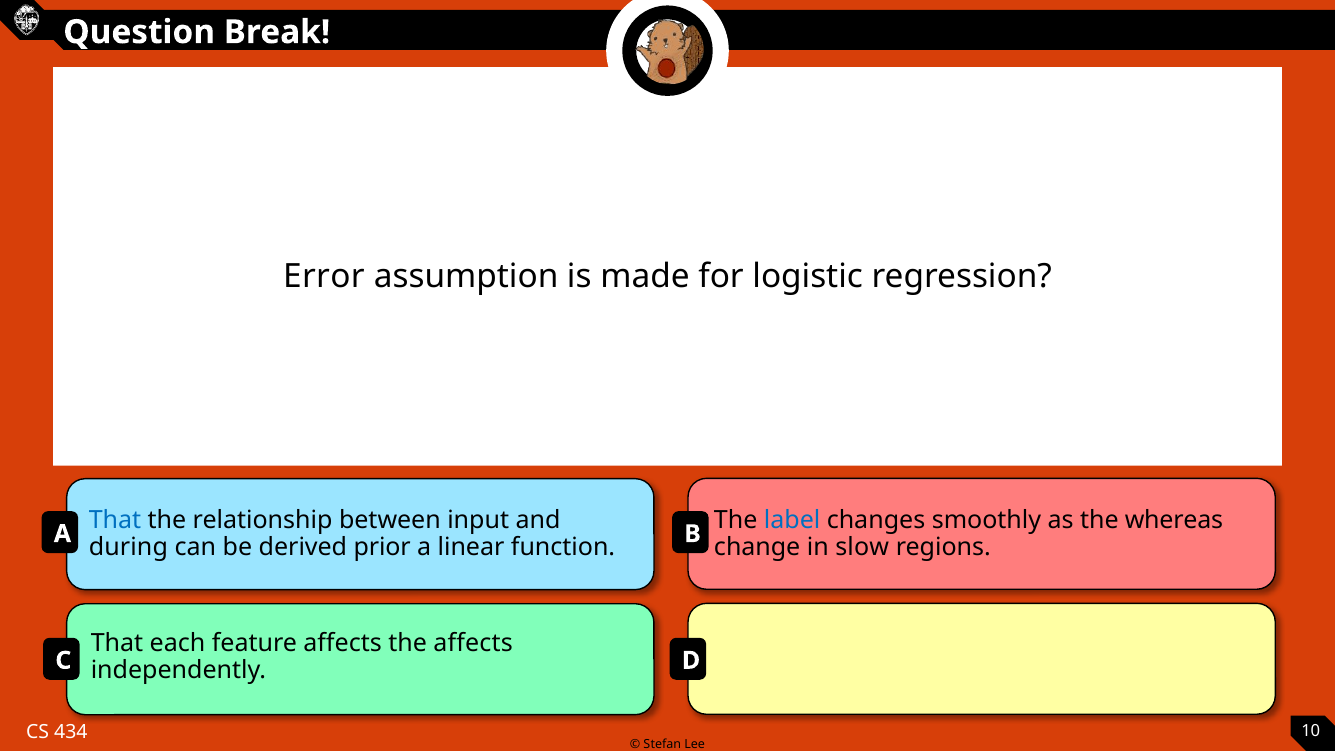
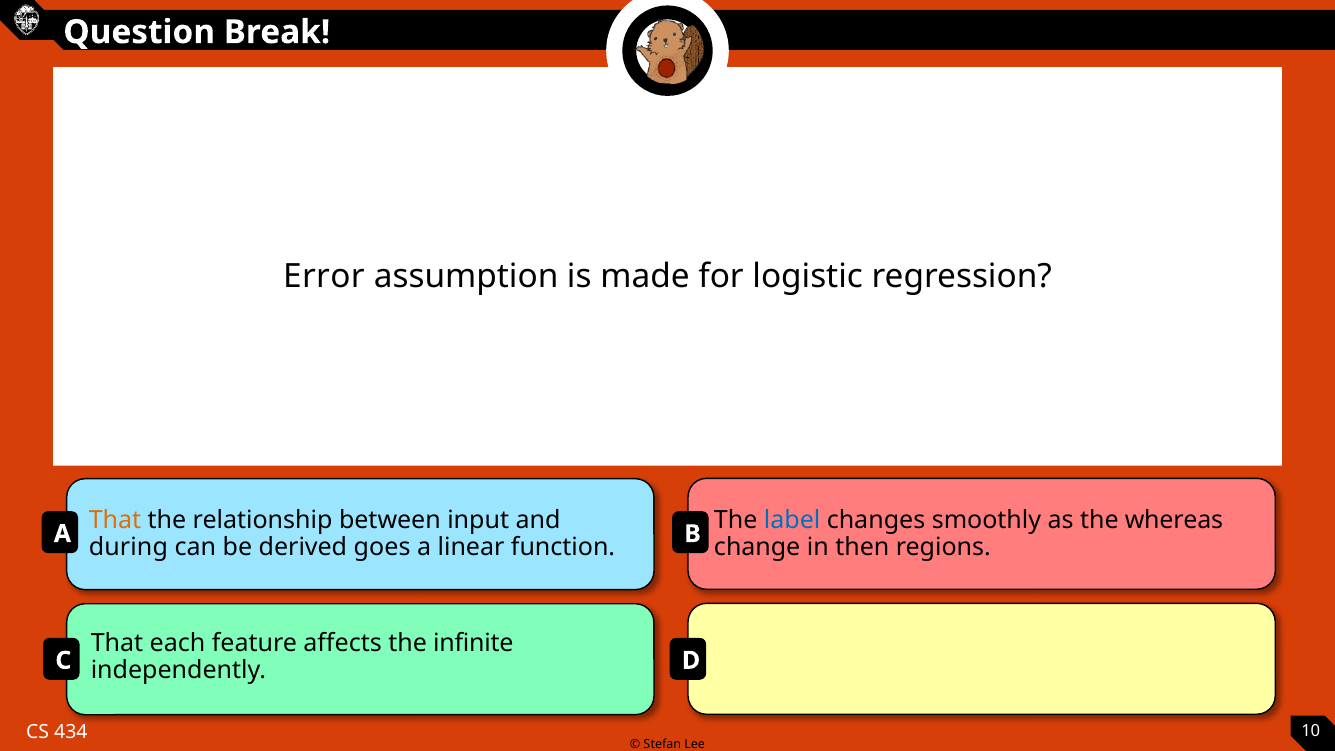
That at (115, 520) colour: blue -> orange
prior: prior -> goes
slow: slow -> then
the affects: affects -> infinite
